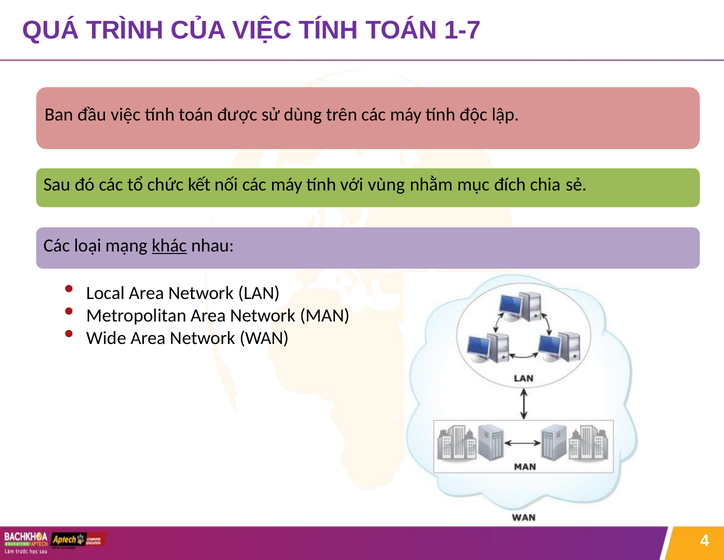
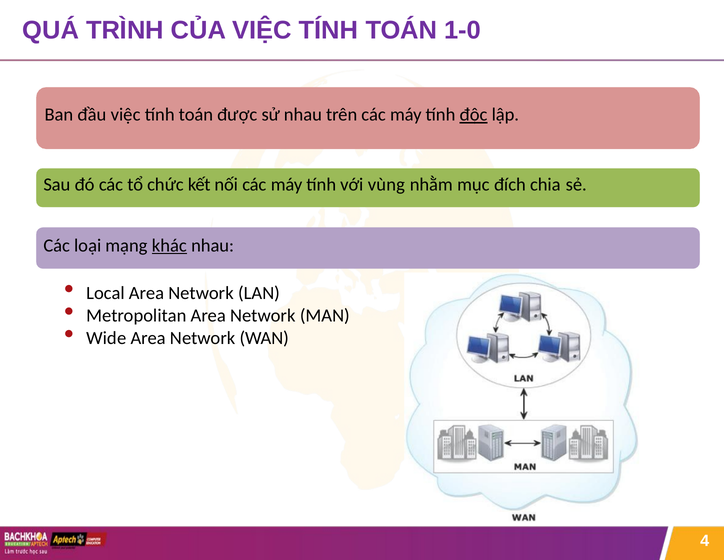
1-7: 1-7 -> 1-0
sử dùng: dùng -> nhau
độc underline: none -> present
